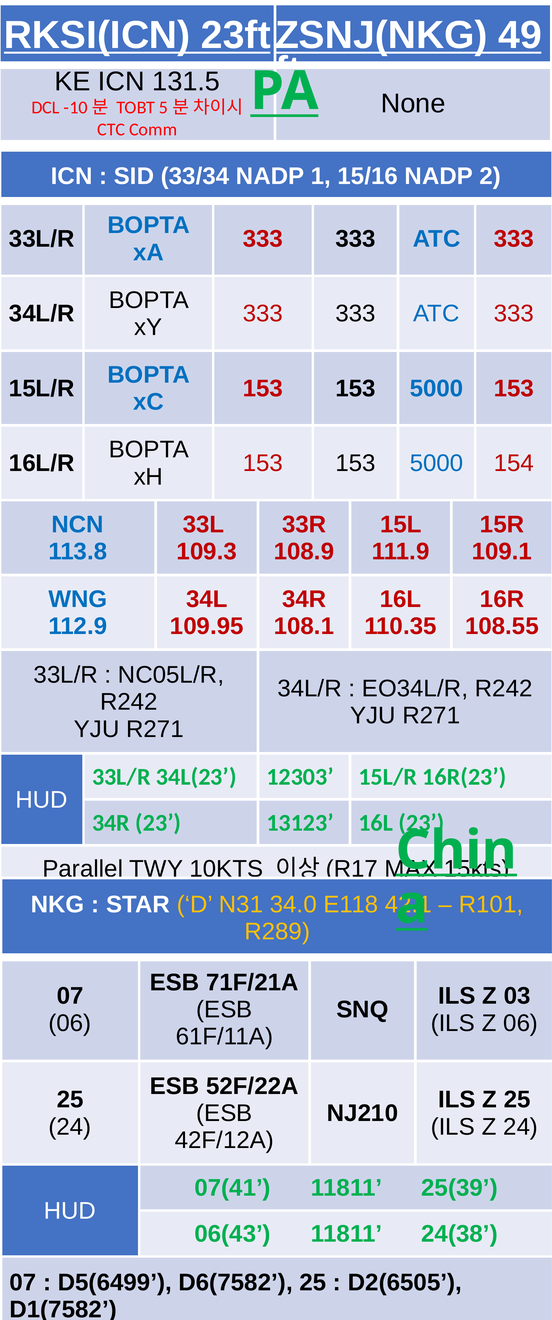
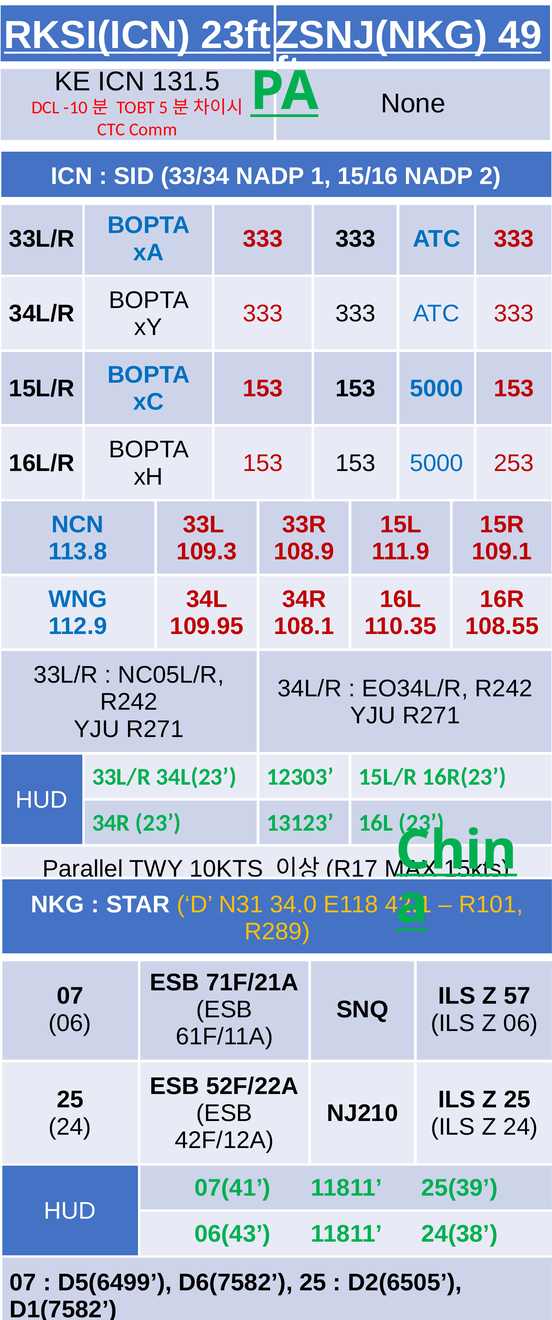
154: 154 -> 253
03: 03 -> 57
